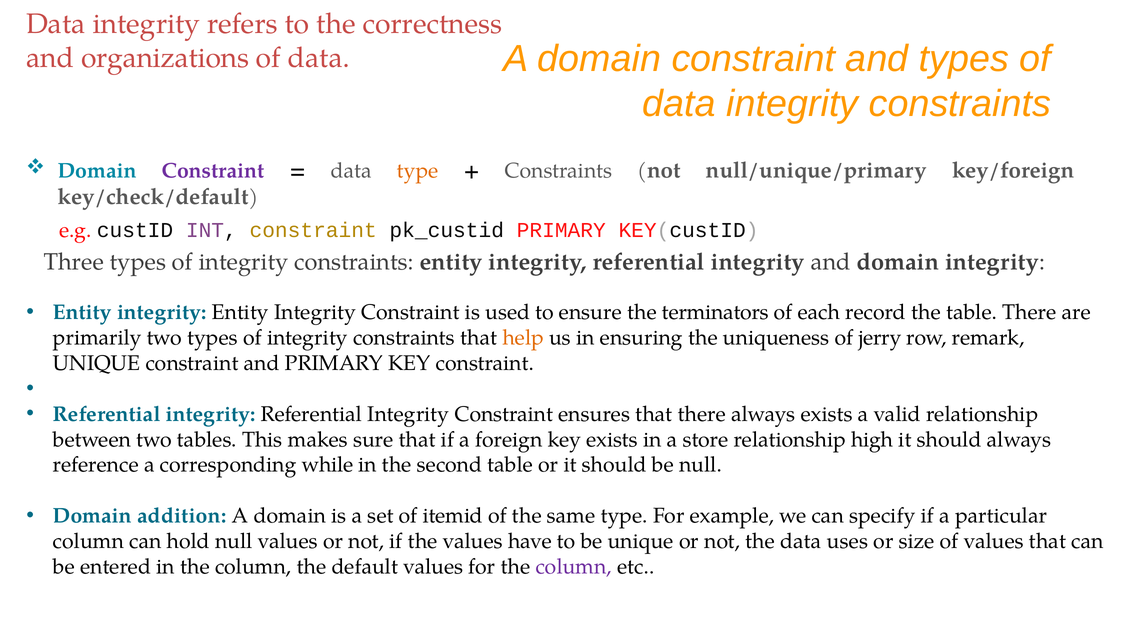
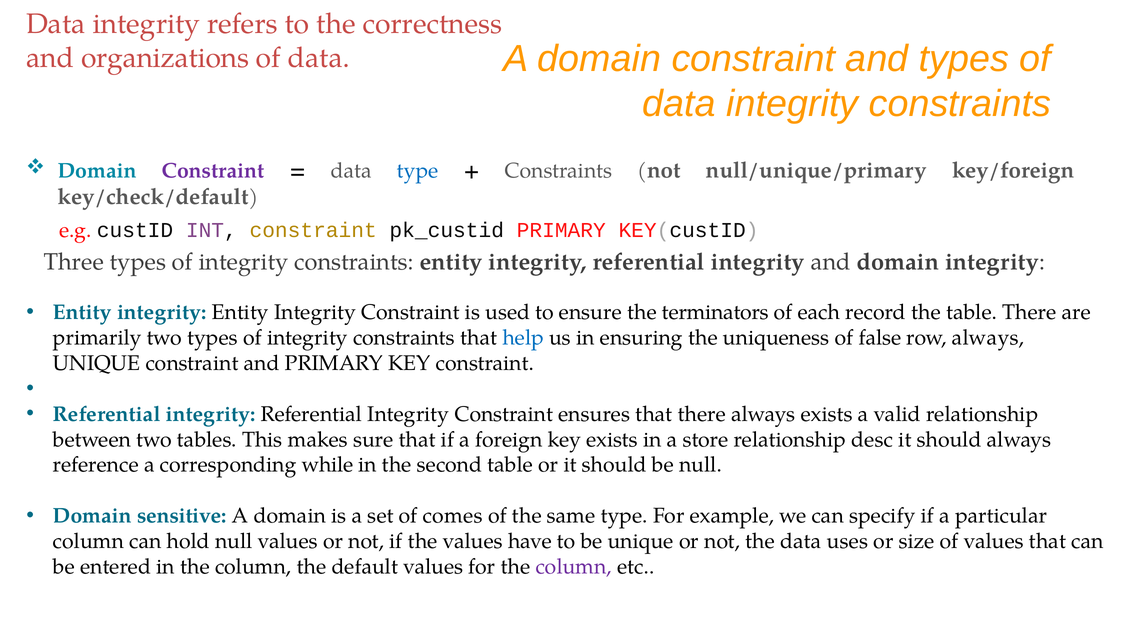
type at (418, 171) colour: orange -> blue
help colour: orange -> blue
jerry: jerry -> false
row remark: remark -> always
high: high -> desc
addition: addition -> sensitive
itemid: itemid -> comes
